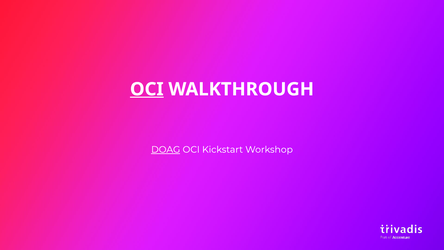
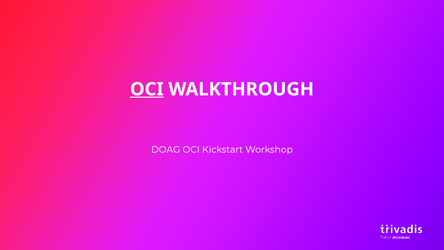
DOAG underline: present -> none
